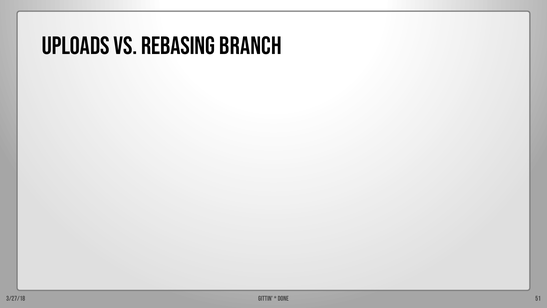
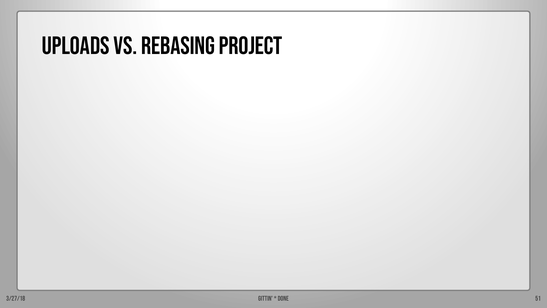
branch: branch -> project
